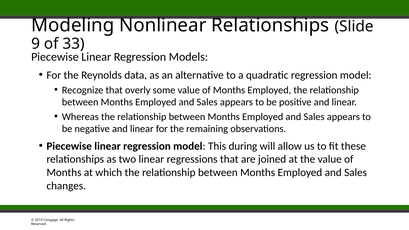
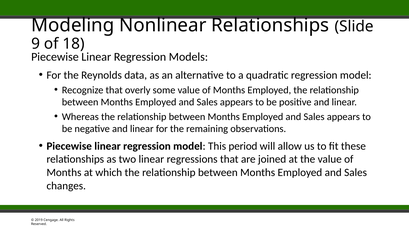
33: 33 -> 18
during: during -> period
